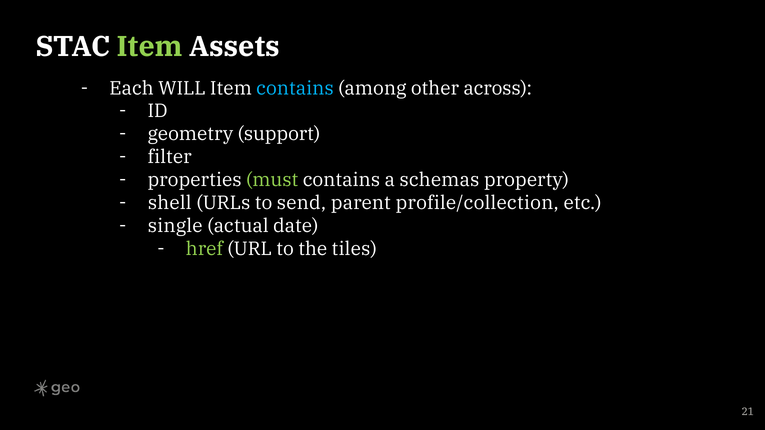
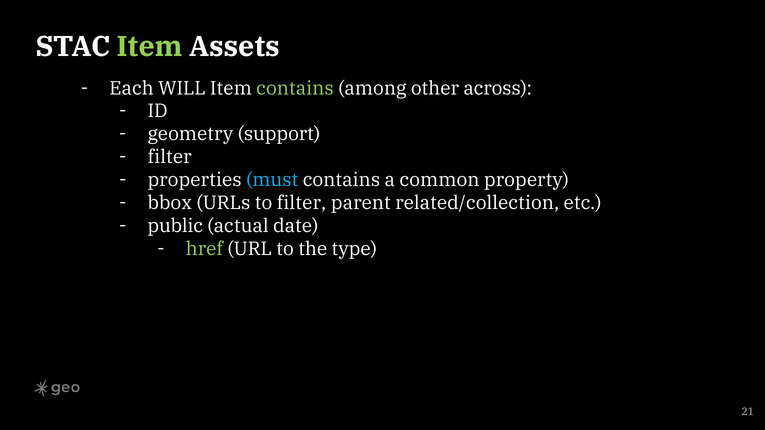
contains at (295, 88) colour: light blue -> light green
must colour: light green -> light blue
schemas: schemas -> common
shell: shell -> bbox
to send: send -> filter
profile/collection: profile/collection -> related/collection
single: single -> public
tiles: tiles -> type
